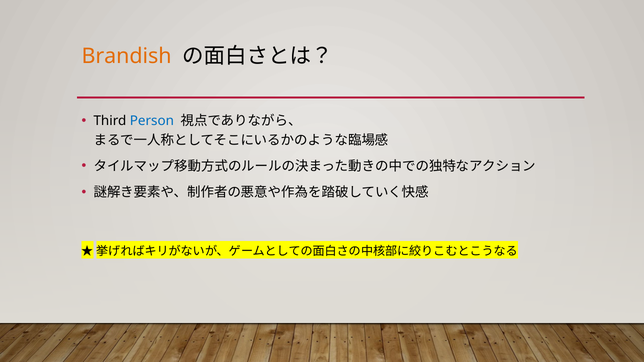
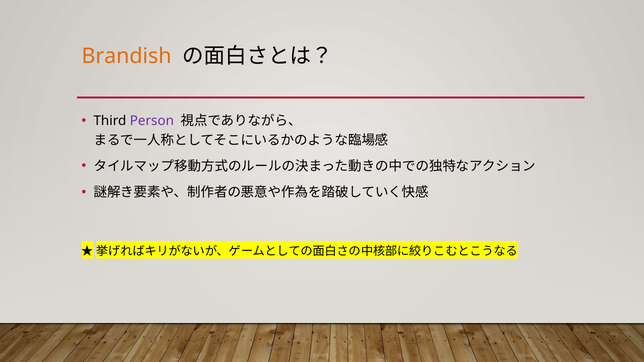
Person colour: blue -> purple
